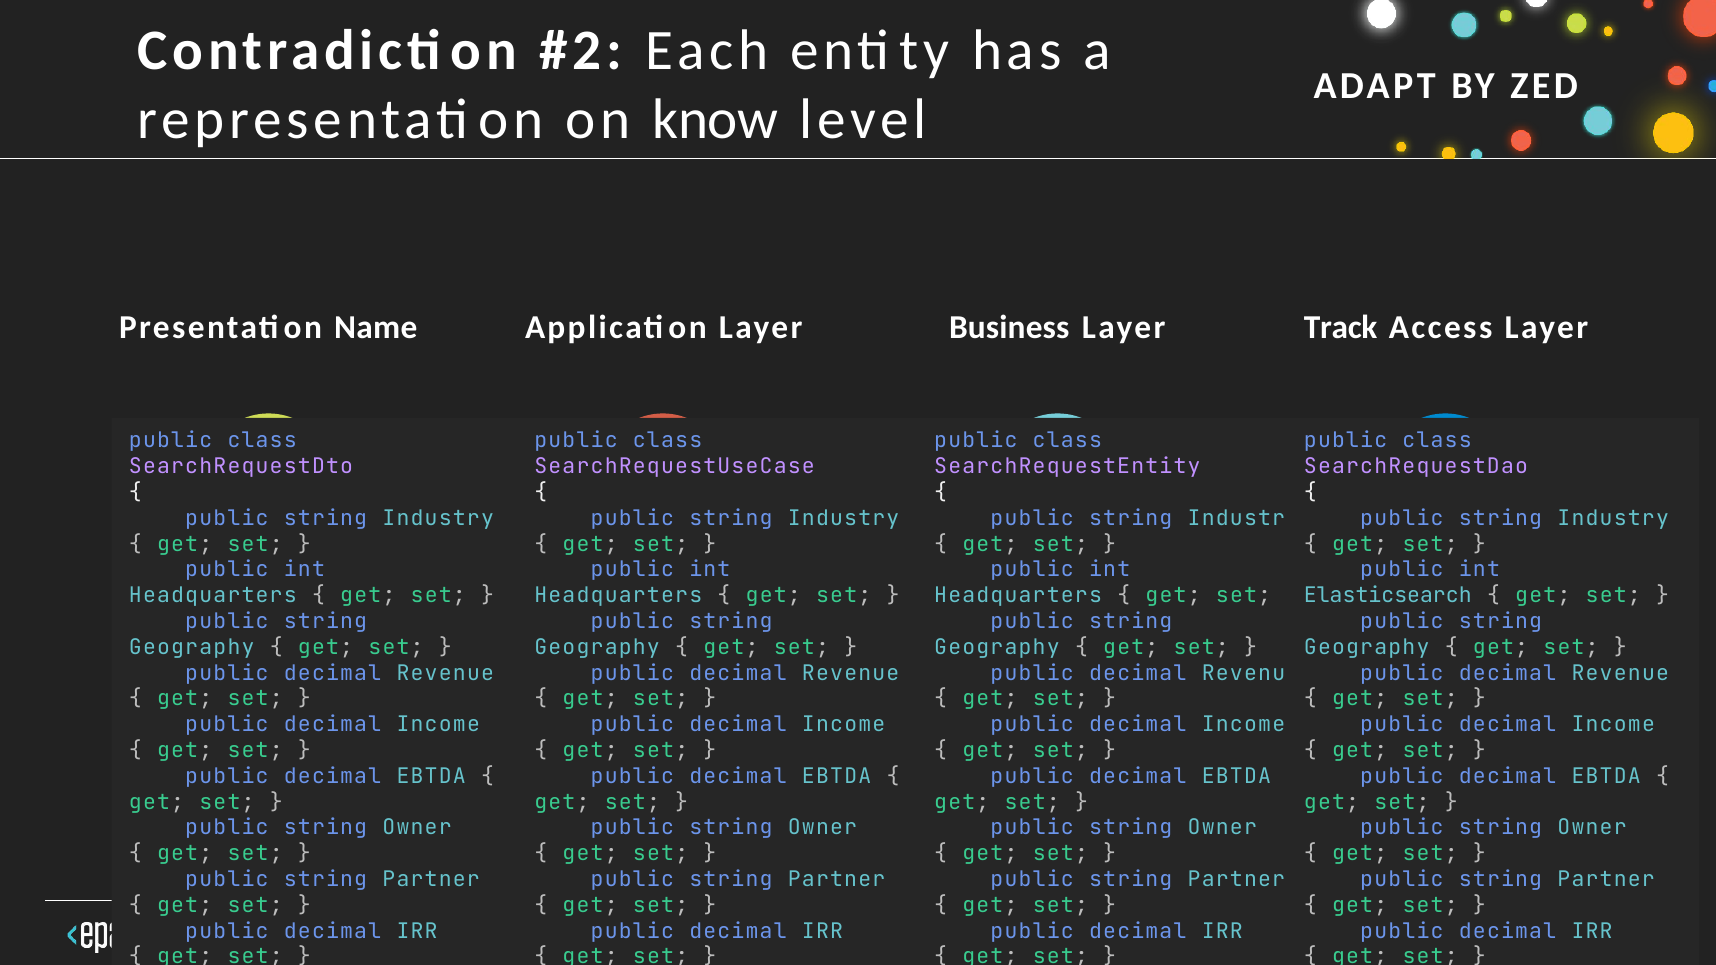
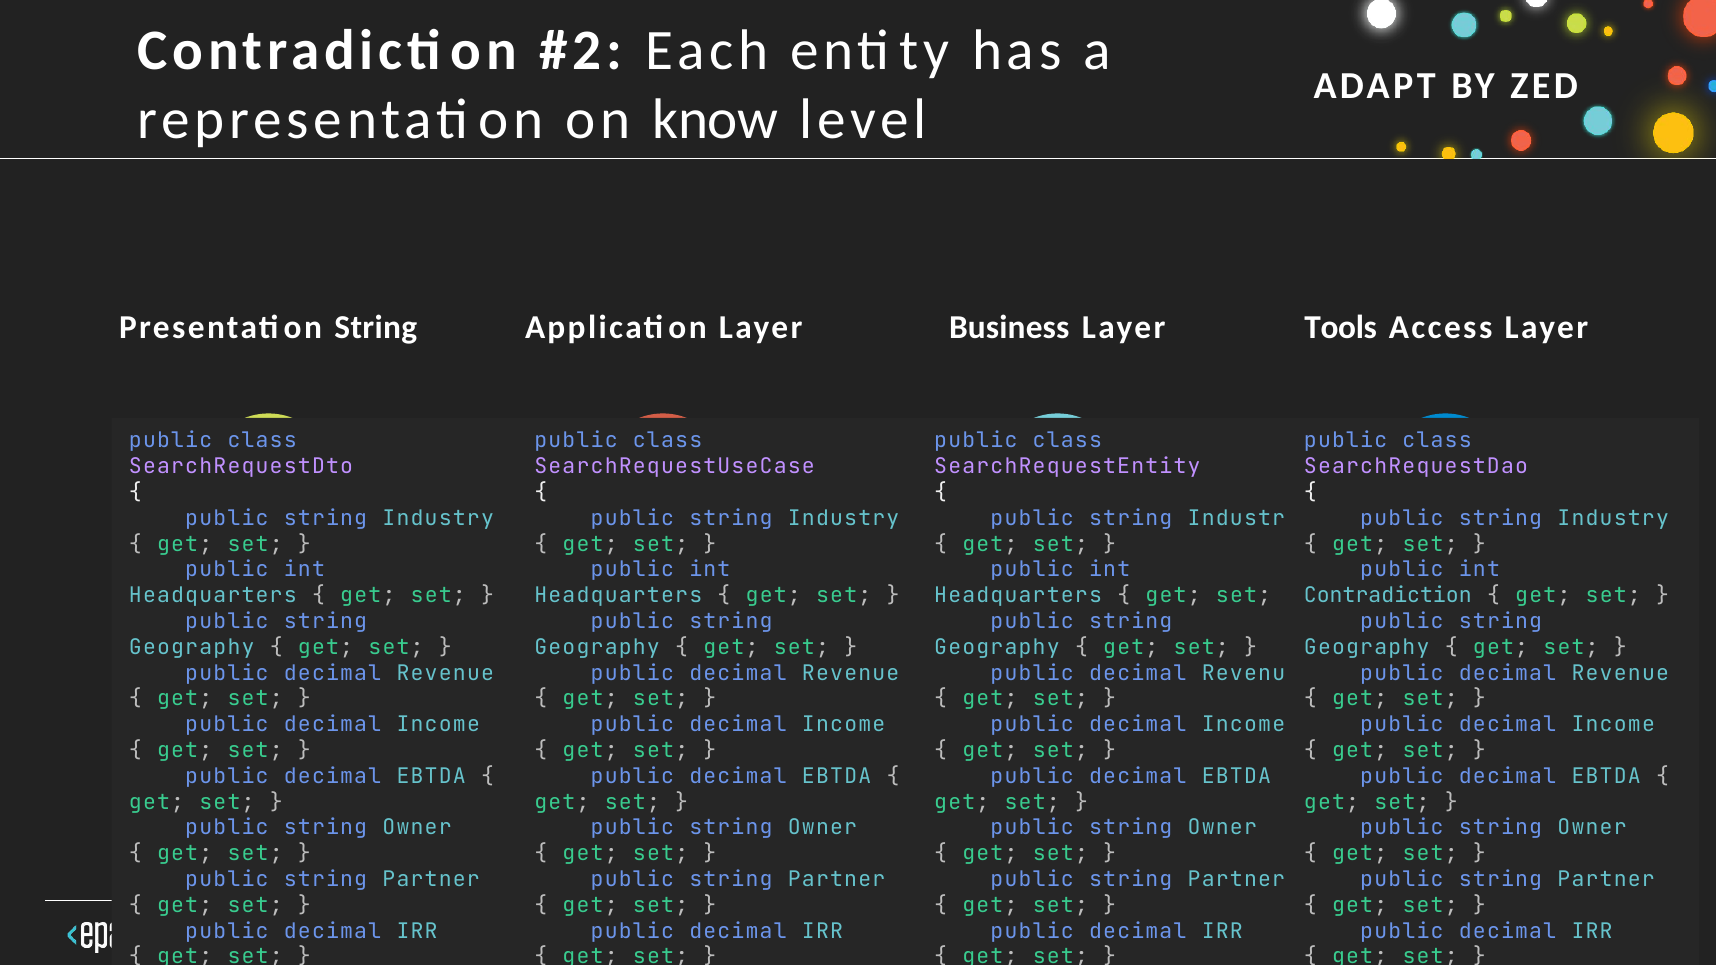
Presentation Name: Name -> String
Track: Track -> Tools
Elasticsearch at (1388, 596): Elasticsearch -> Contradiction
